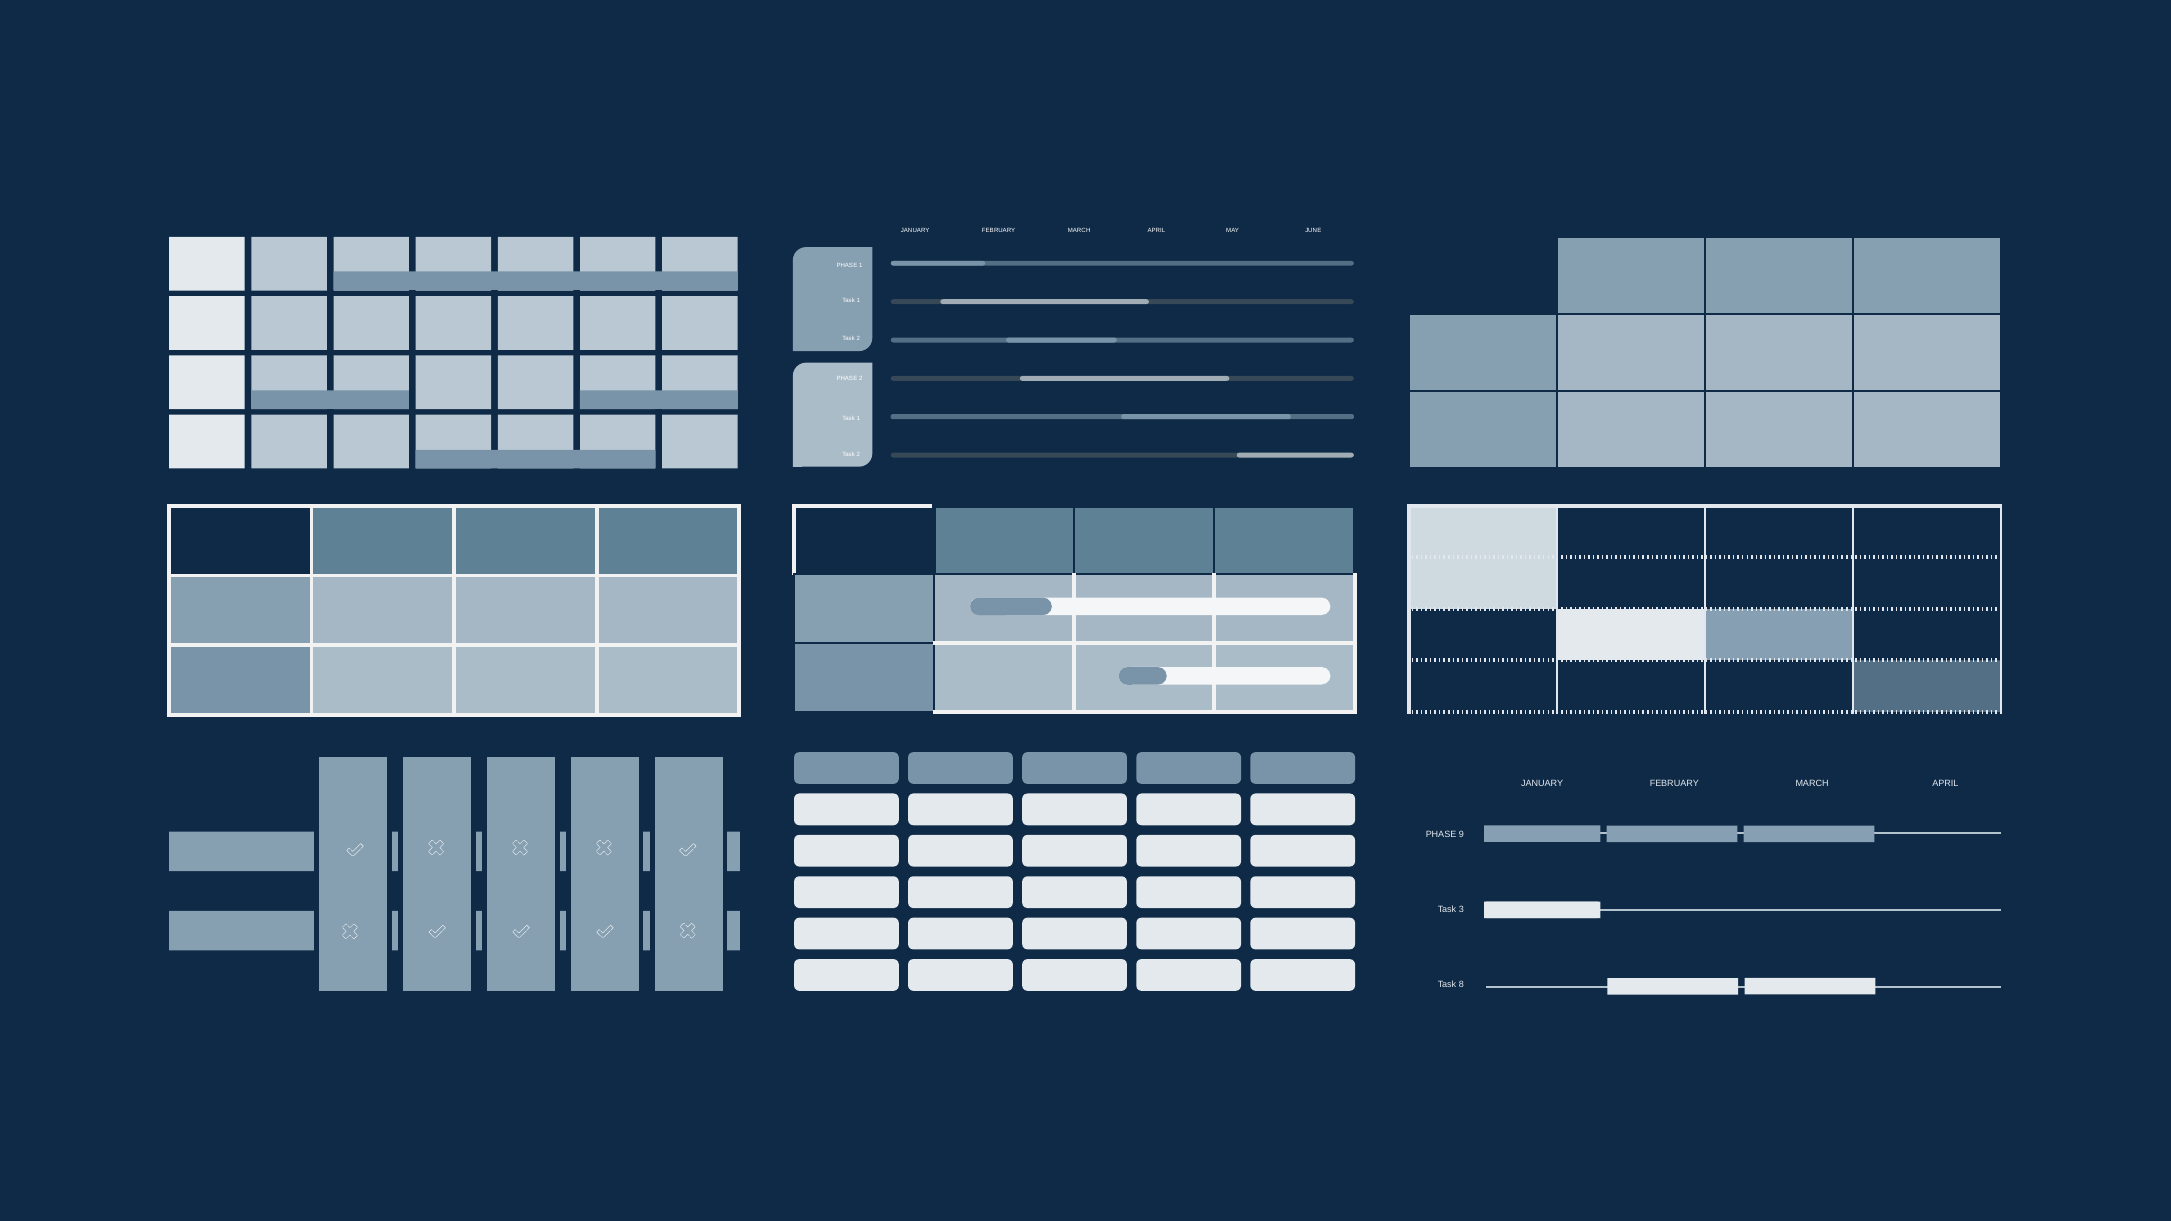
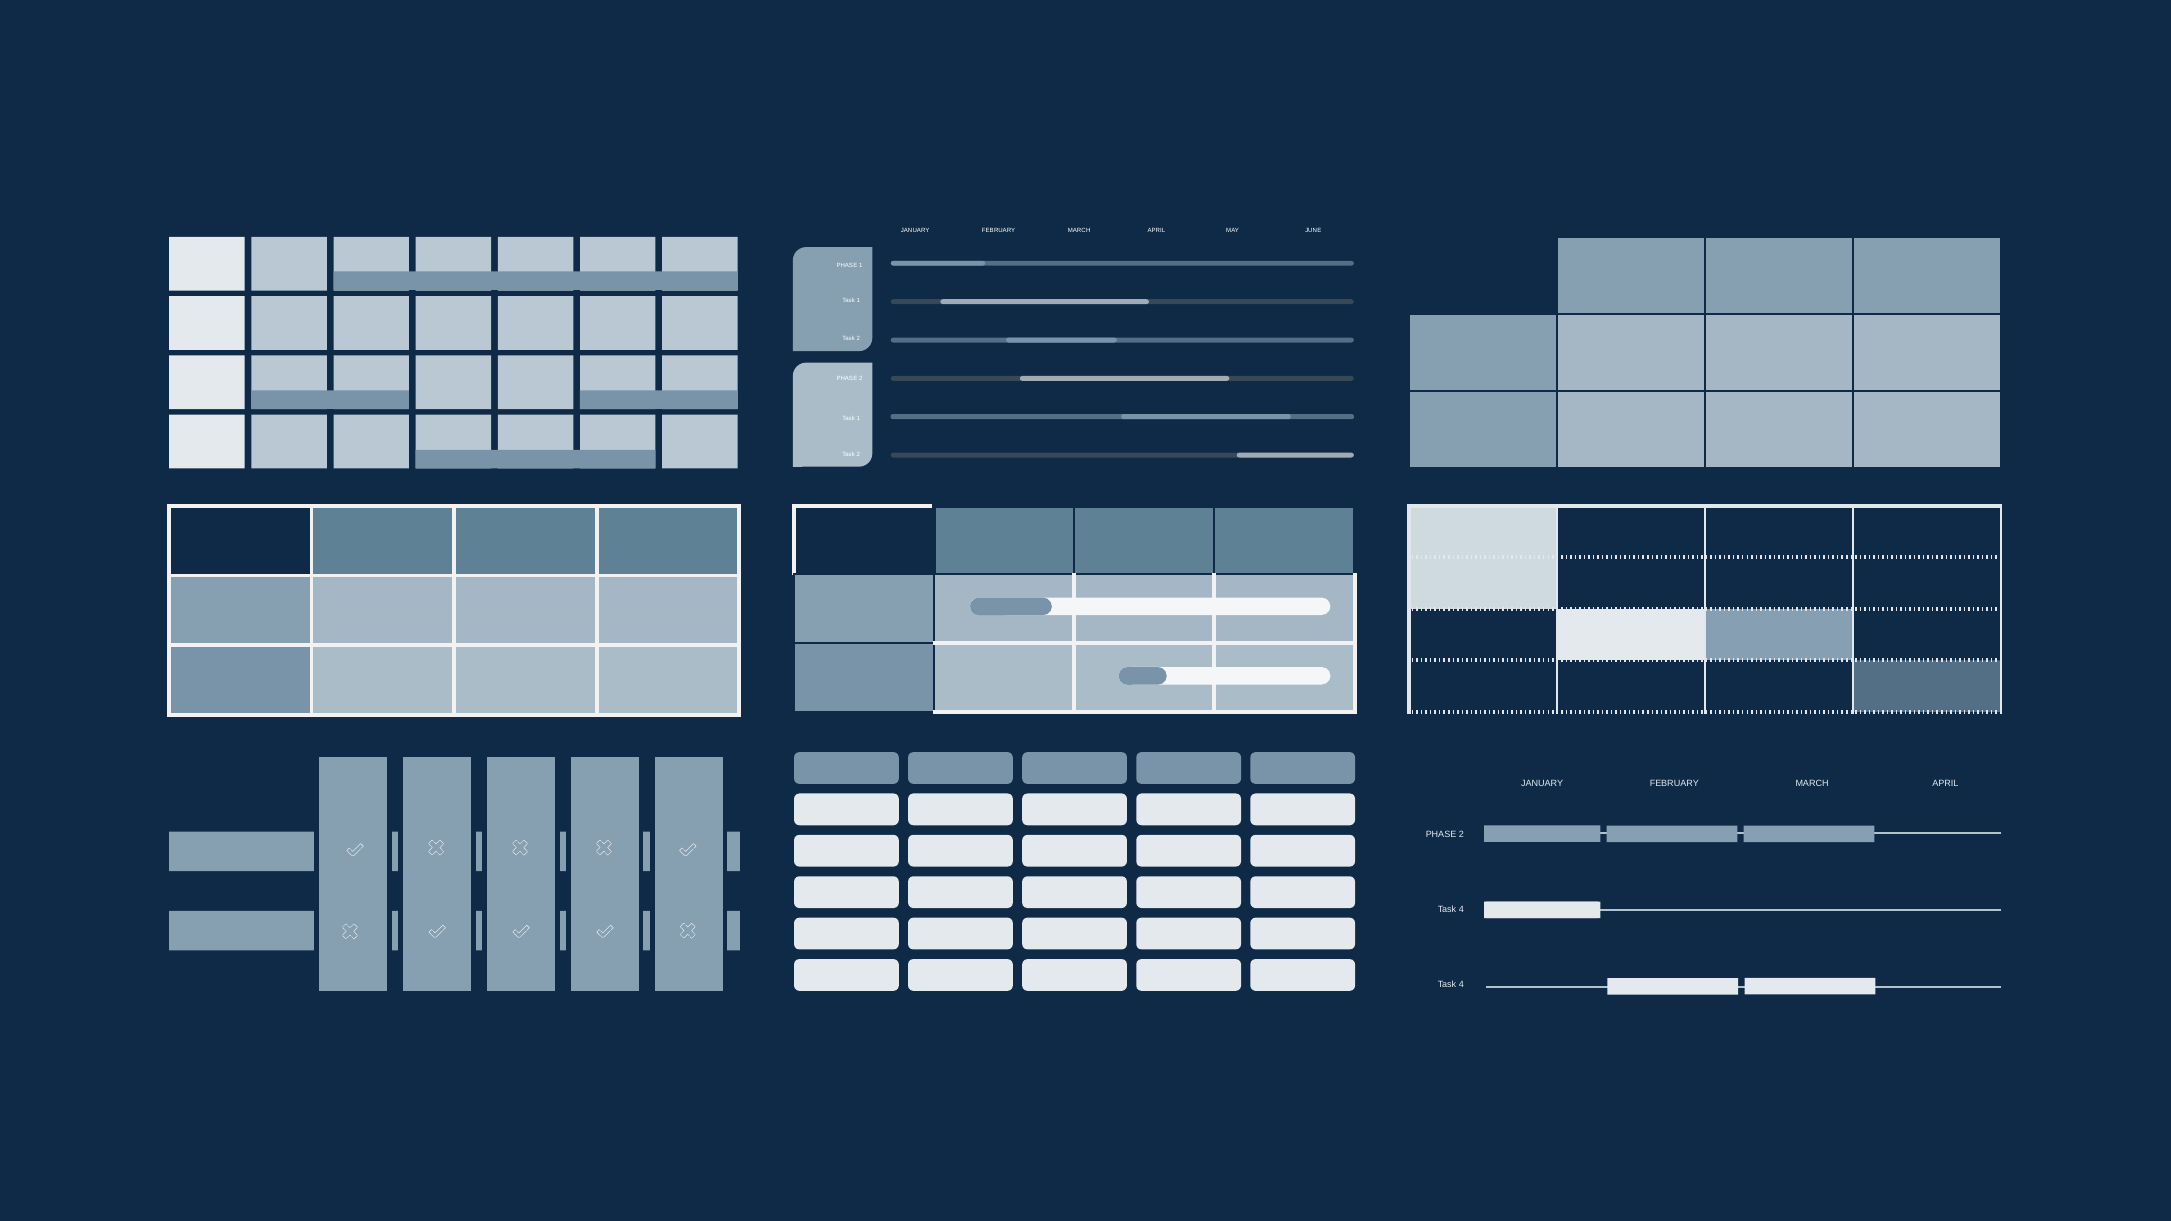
9 at (1461, 834): 9 -> 2
3 at (1461, 909): 3 -> 4
8 at (1461, 984): 8 -> 4
